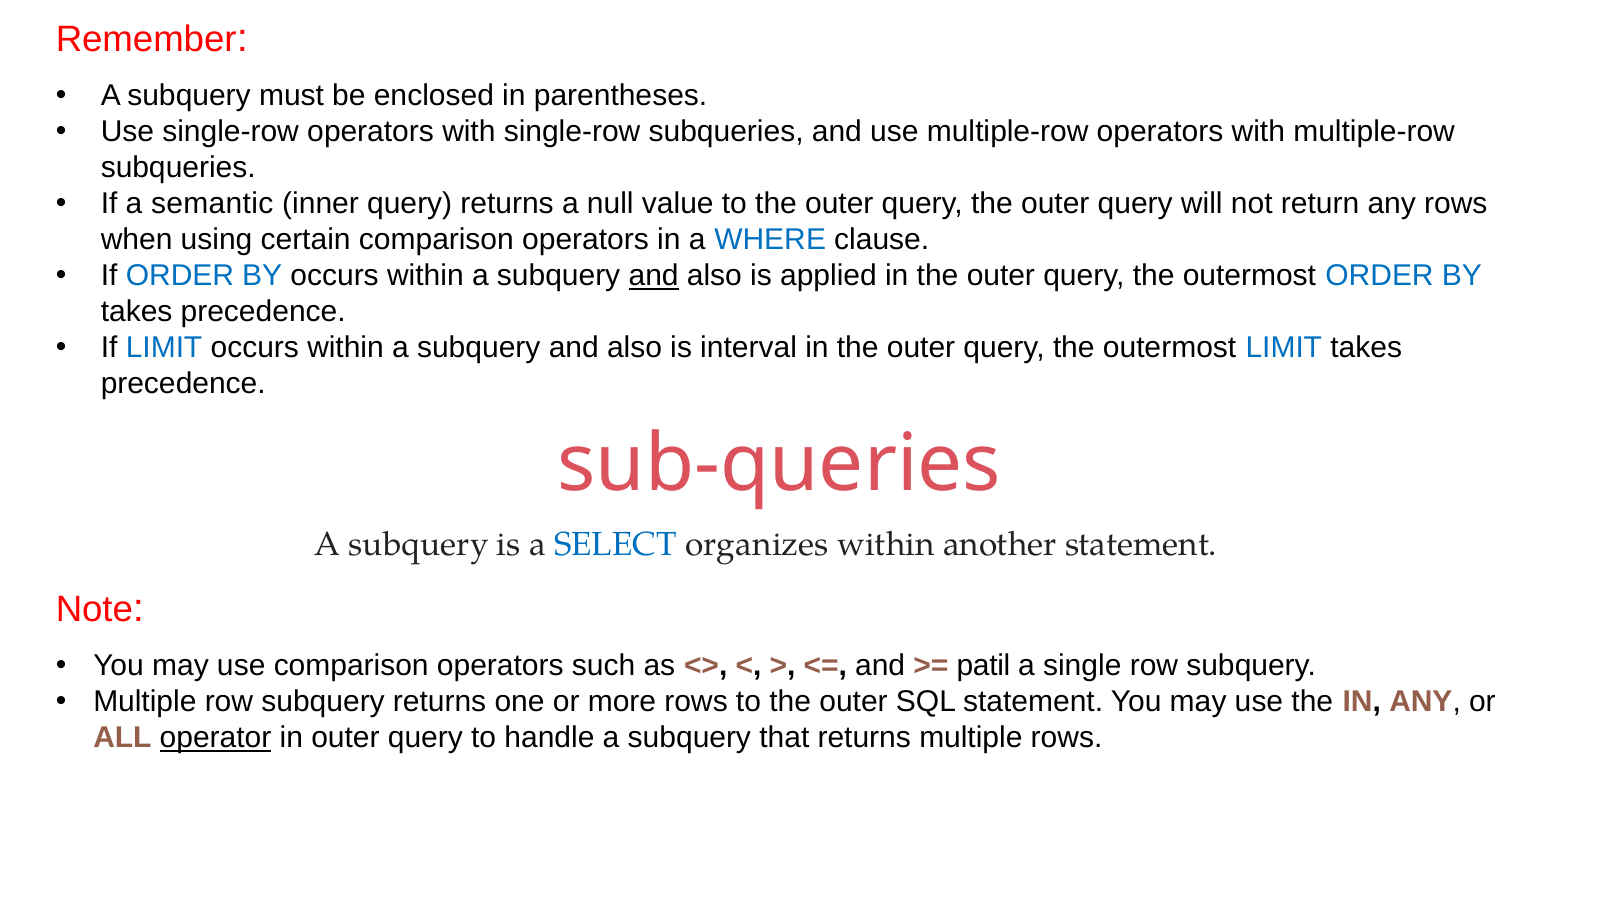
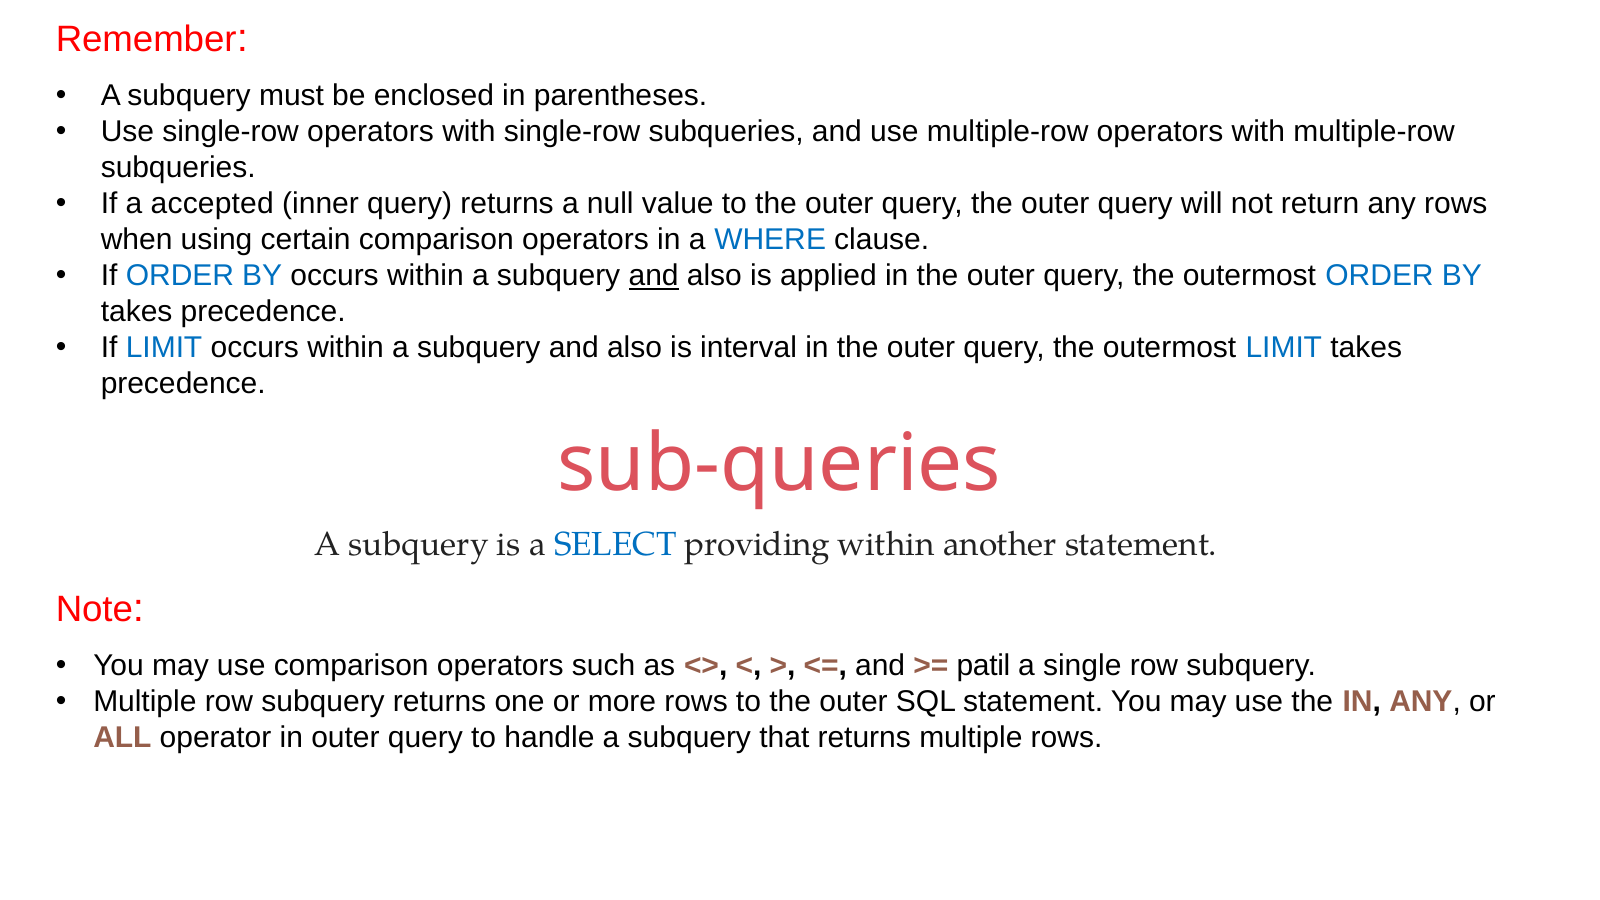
semantic: semantic -> accepted
organizes: organizes -> providing
operator underline: present -> none
